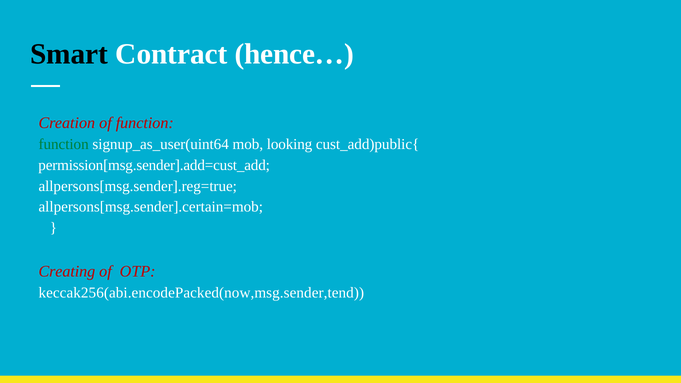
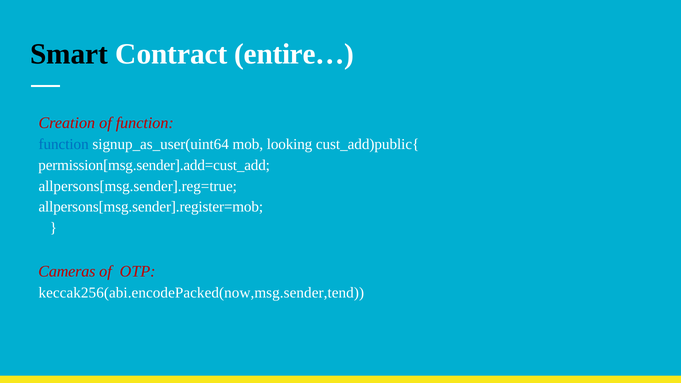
hence…: hence… -> entire…
function at (64, 144) colour: green -> blue
allpersons[msg.sender].certain=mob: allpersons[msg.sender].certain=mob -> allpersons[msg.sender].register=mob
Creating: Creating -> Cameras
